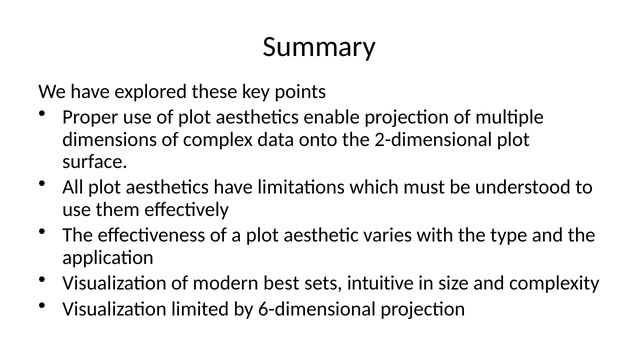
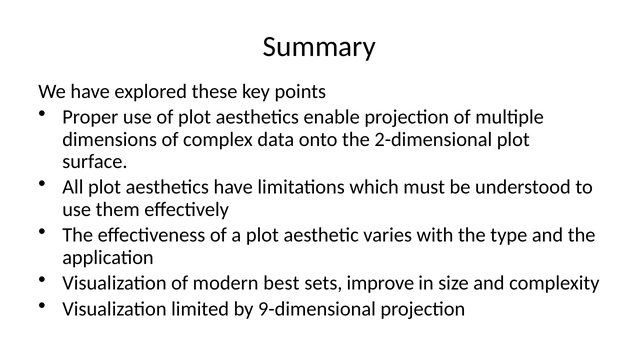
intuitive: intuitive -> improve
6-dimensional: 6-dimensional -> 9-dimensional
